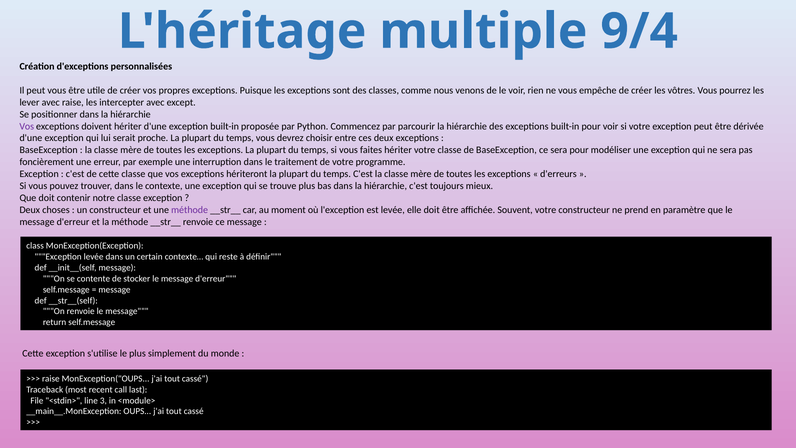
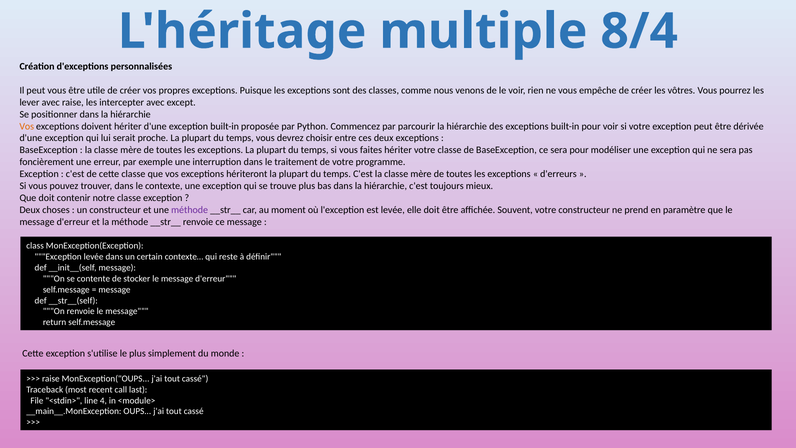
9/4: 9/4 -> 8/4
Vos at (27, 126) colour: purple -> orange
3: 3 -> 4
